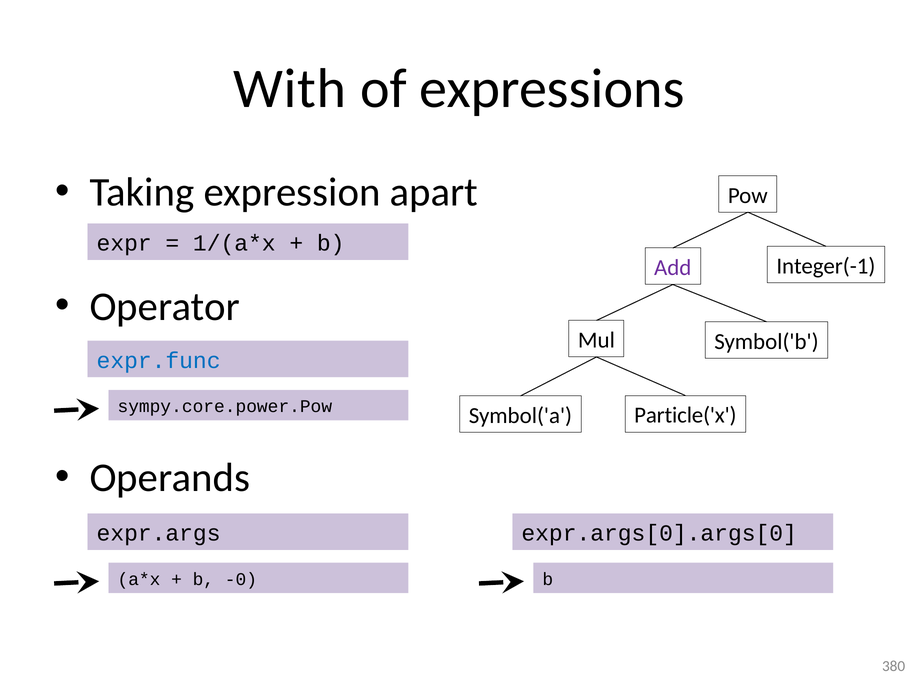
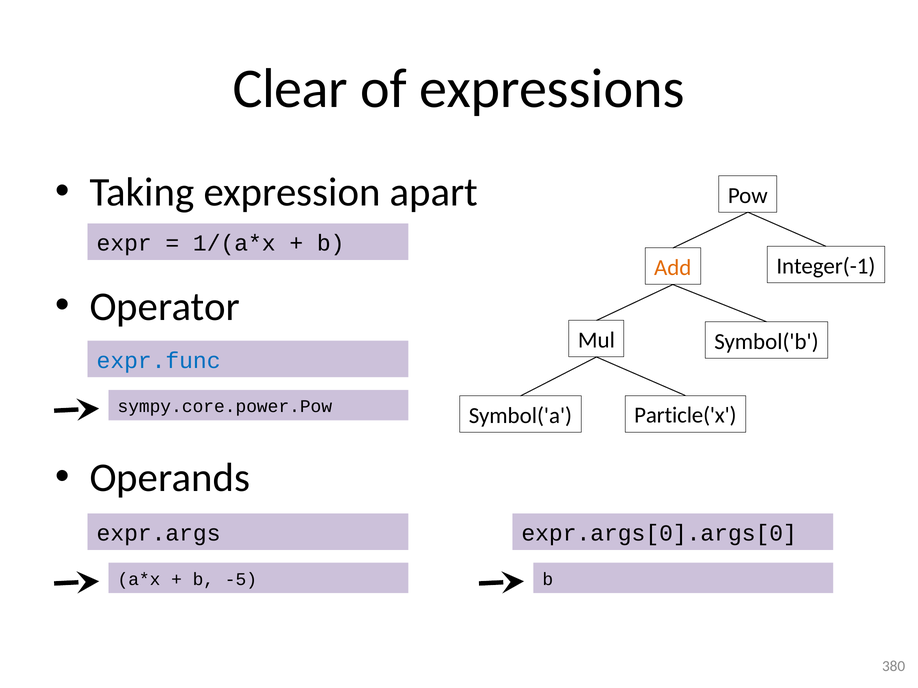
With: With -> Clear
Add colour: purple -> orange
-0: -0 -> -5
